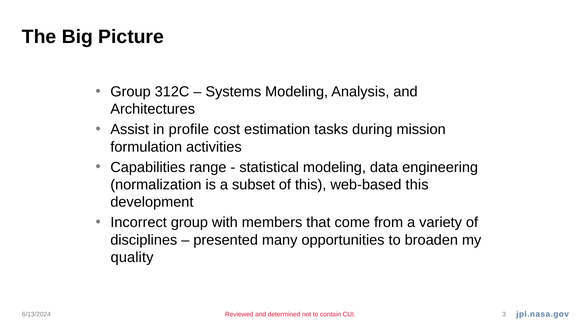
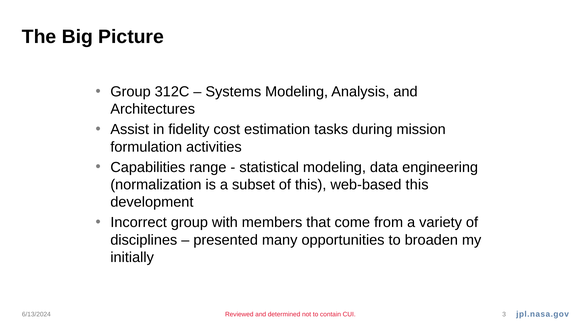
profile: profile -> fidelity
quality: quality -> initially
